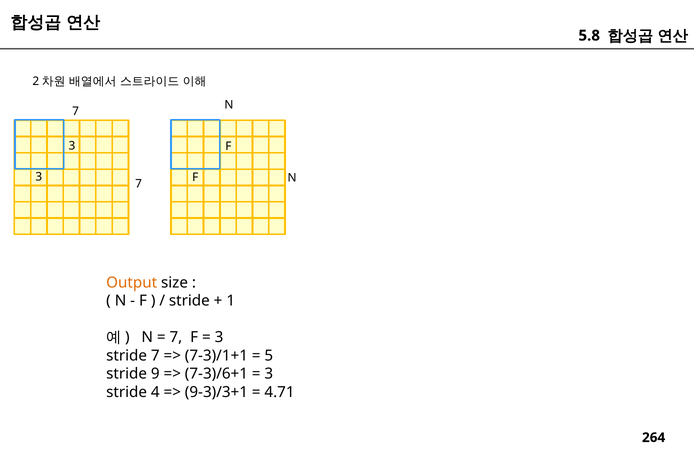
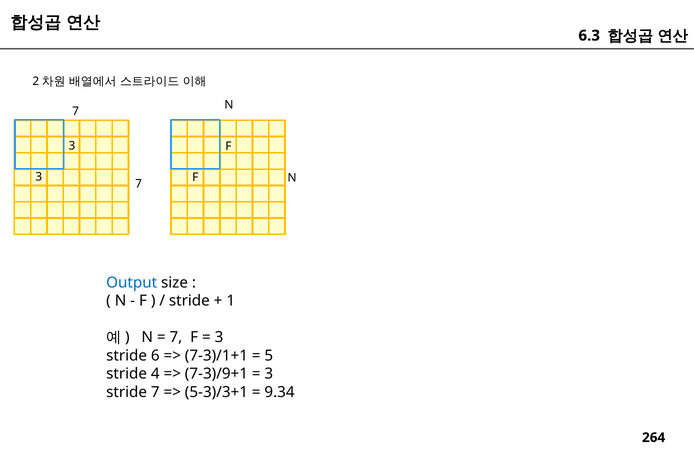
5.8: 5.8 -> 6.3
Output colour: orange -> blue
stride 7: 7 -> 6
9: 9 -> 4
7-3)/6+1: 7-3)/6+1 -> 7-3)/9+1
stride 4: 4 -> 7
9-3)/3+1: 9-3)/3+1 -> 5-3)/3+1
4.71: 4.71 -> 9.34
